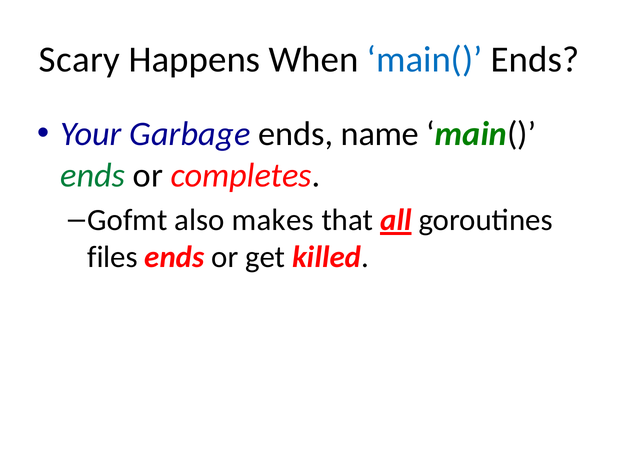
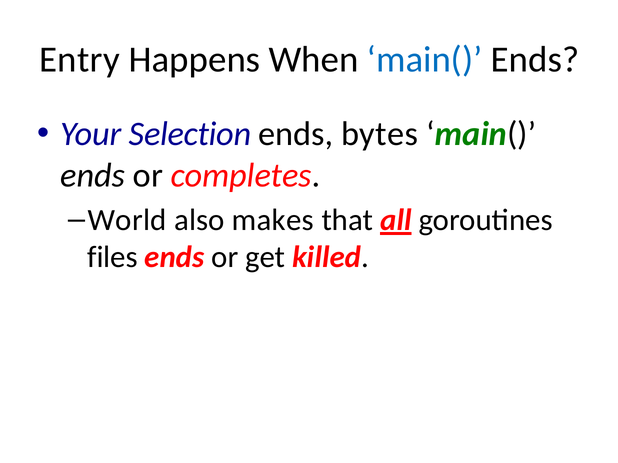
Scary: Scary -> Entry
Garbage: Garbage -> Selection
name: name -> bytes
ends at (93, 175) colour: green -> black
Gofmt: Gofmt -> World
